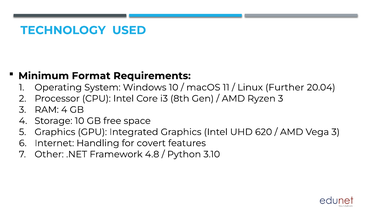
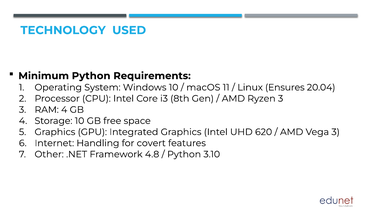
Minimum Format: Format -> Python
Further: Further -> Ensures
